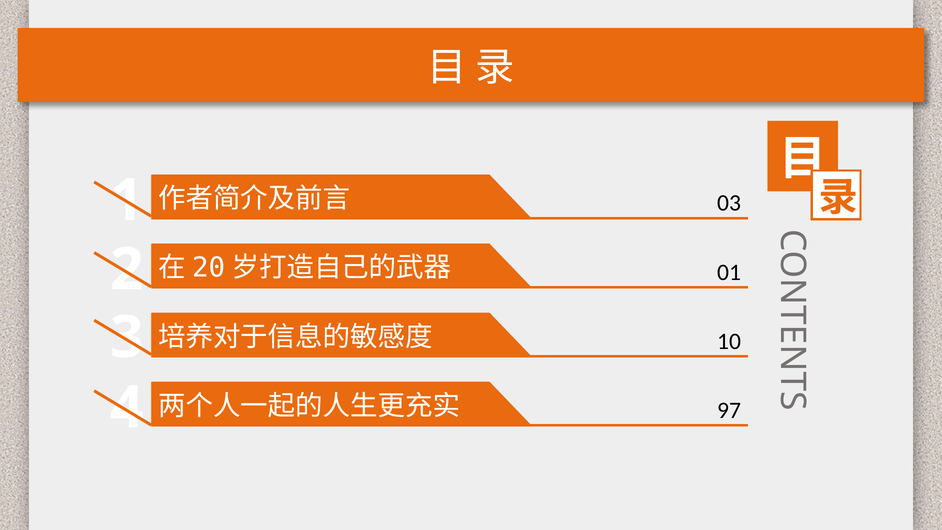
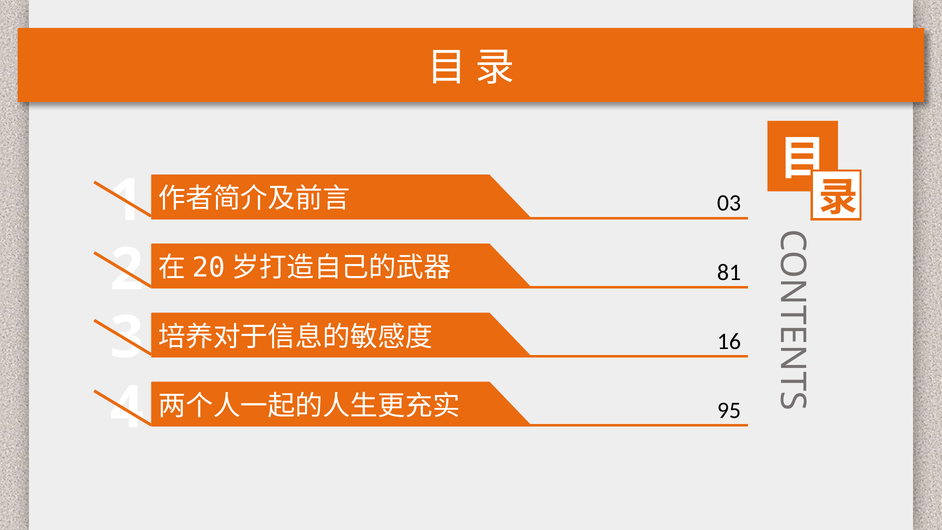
01: 01 -> 81
10: 10 -> 16
97: 97 -> 95
